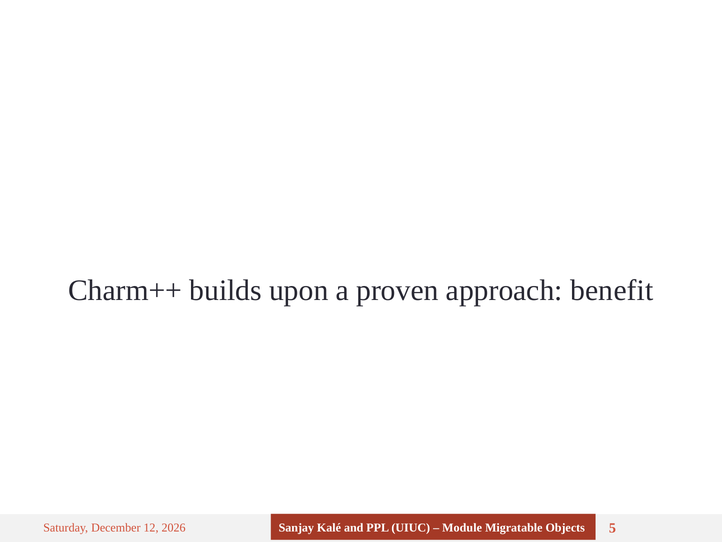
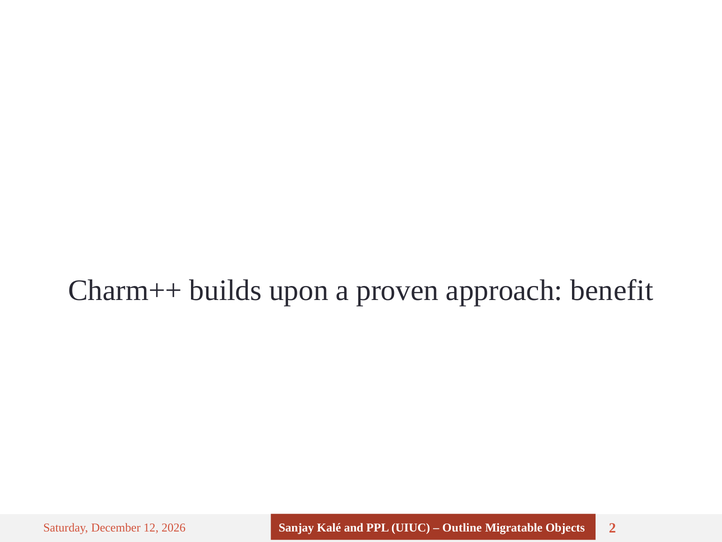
Module: Module -> Outline
5: 5 -> 2
